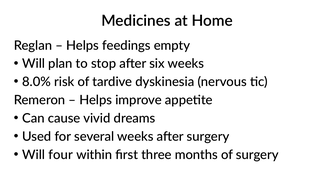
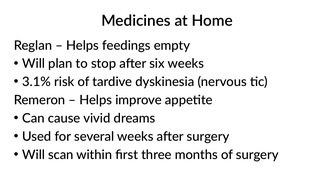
8.0%: 8.0% -> 3.1%
four: four -> scan
